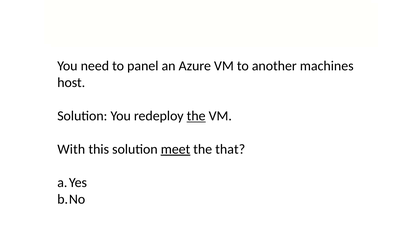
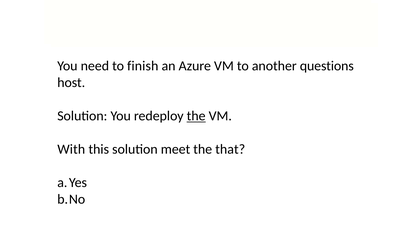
panel: panel -> finish
machines: machines -> questions
meet underline: present -> none
